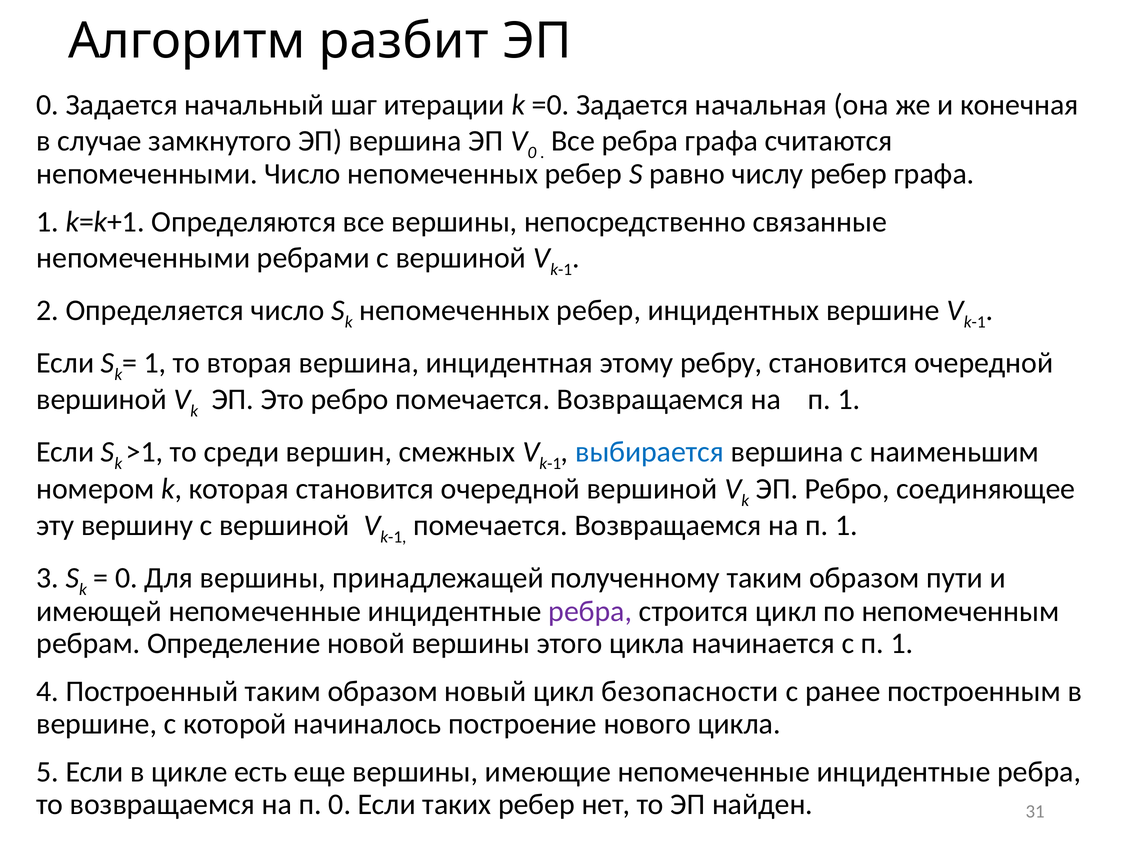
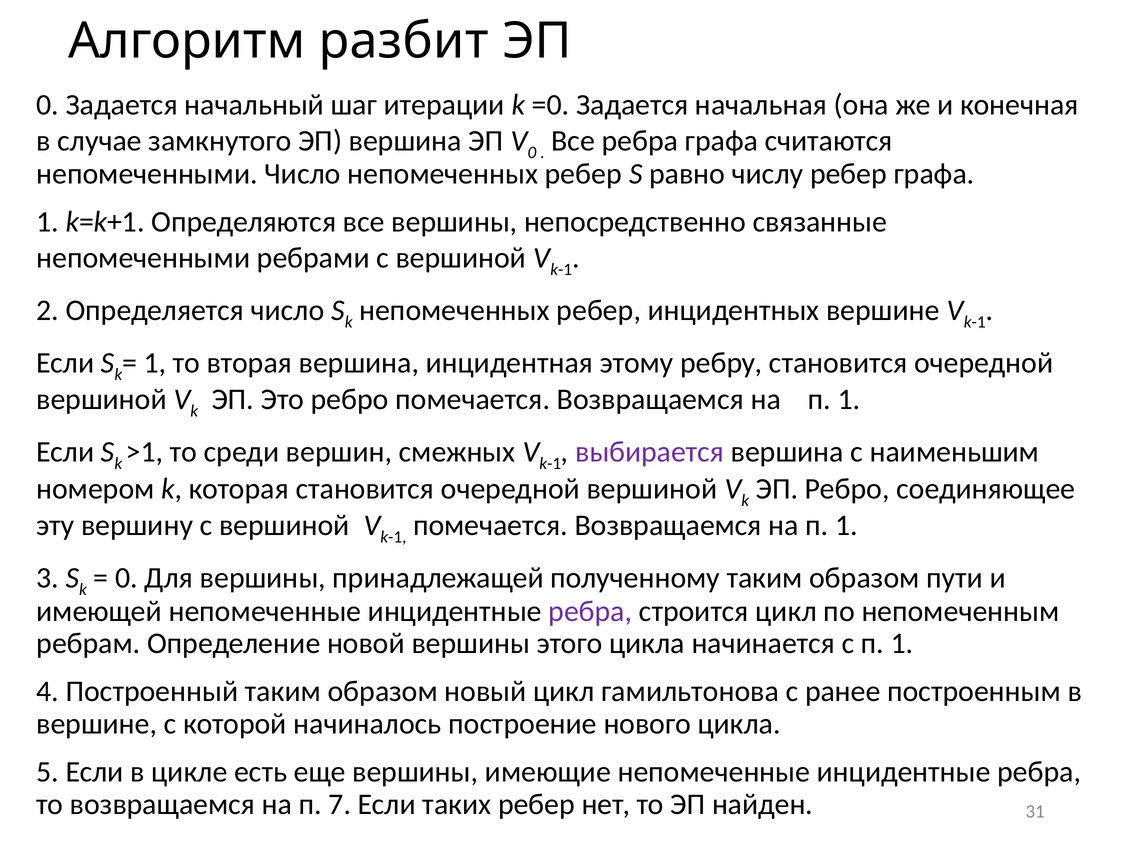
выбирается colour: blue -> purple
безопасности: безопасности -> гамильтонова
п 0: 0 -> 7
